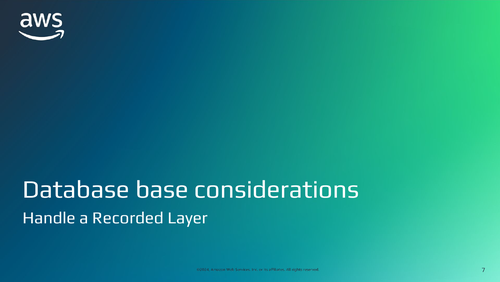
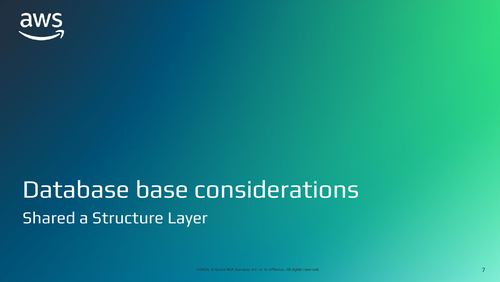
Handle: Handle -> Shared
Recorded: Recorded -> Structure
